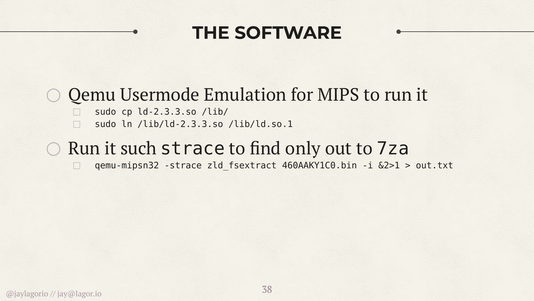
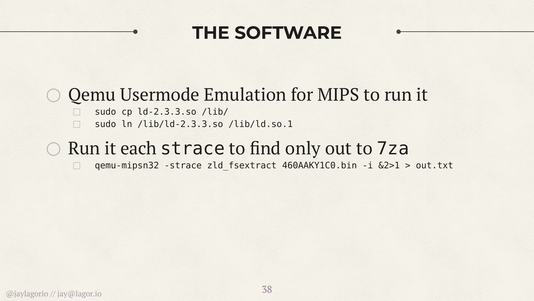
such: such -> each
